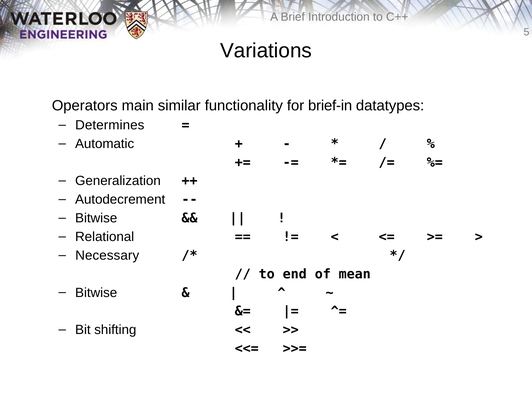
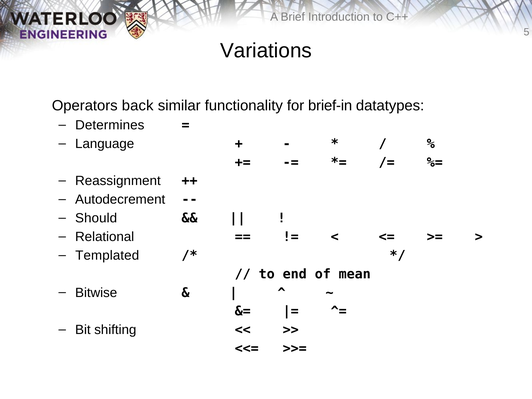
main: main -> back
Automatic: Automatic -> Language
Generalization: Generalization -> Reassignment
Bitwise at (96, 218): Bitwise -> Should
Necessary: Necessary -> Templated
